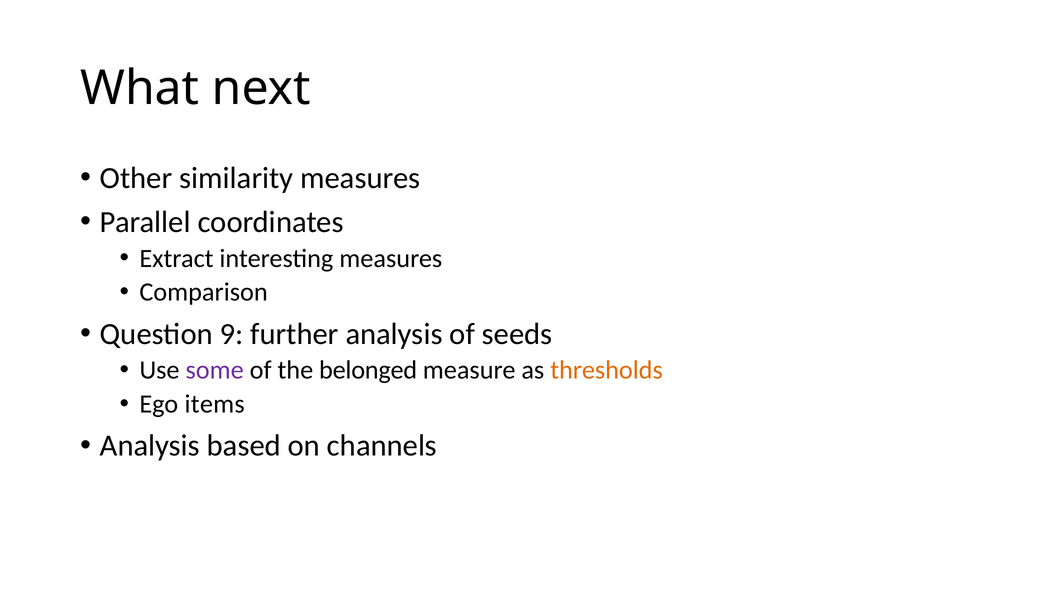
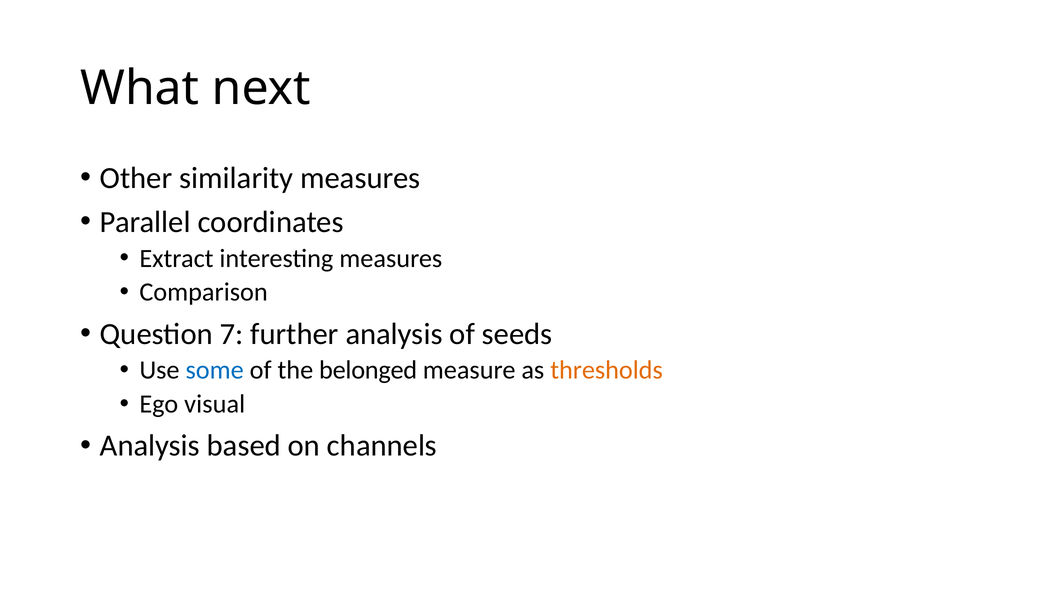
9: 9 -> 7
some colour: purple -> blue
items: items -> visual
